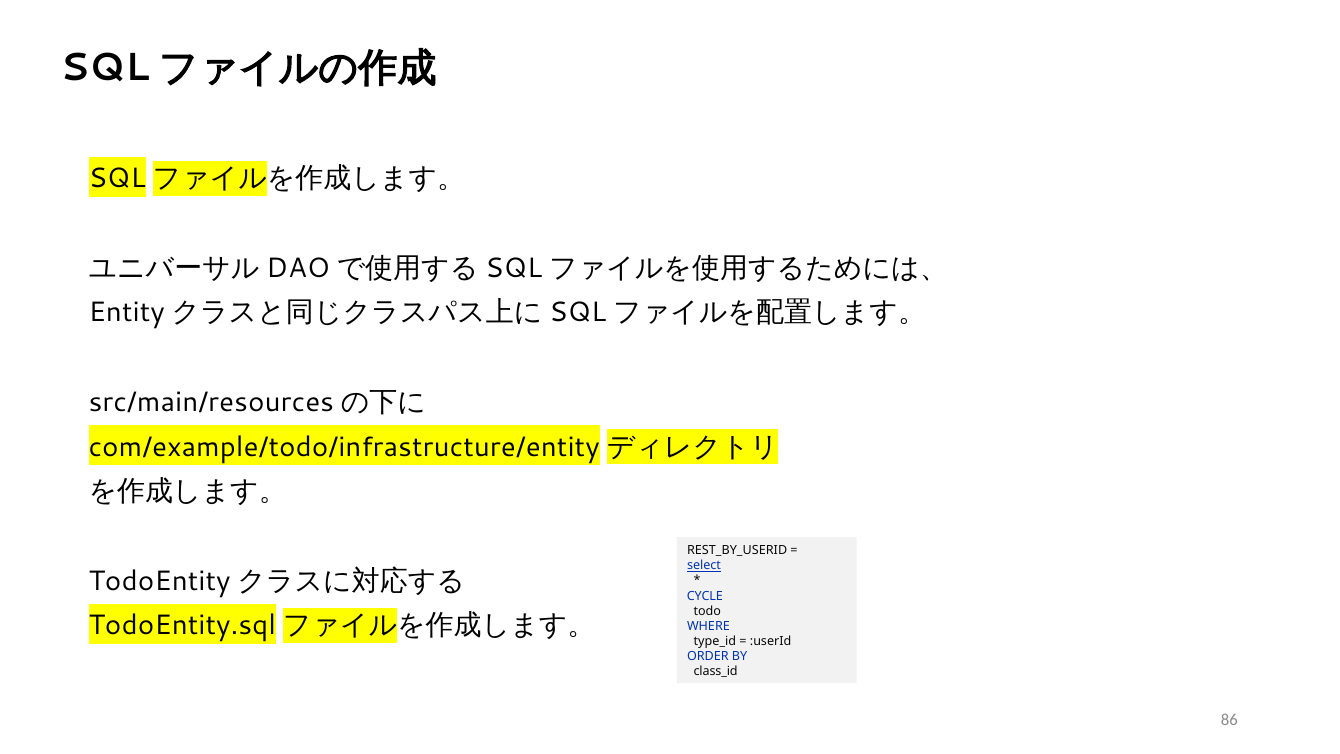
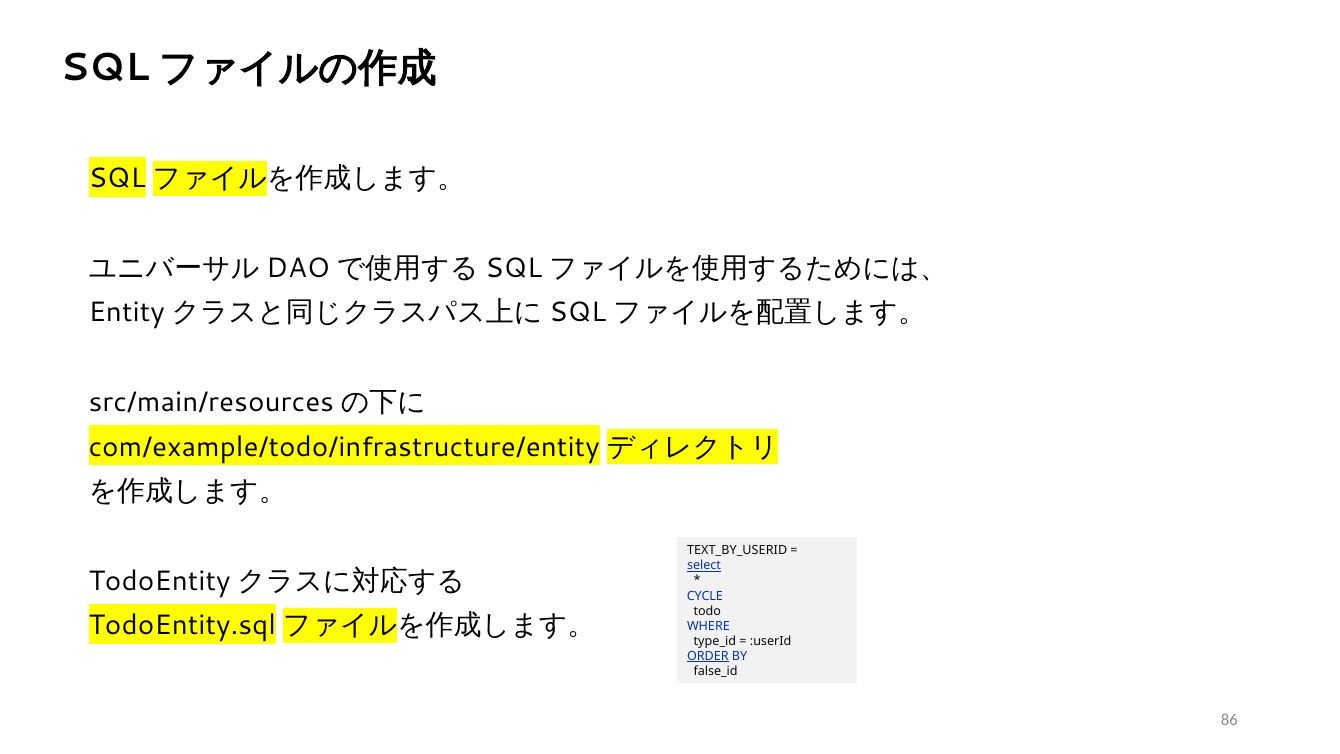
REST_BY_USERID: REST_BY_USERID -> TEXT_BY_USERID
ORDER underline: none -> present
class_id: class_id -> false_id
